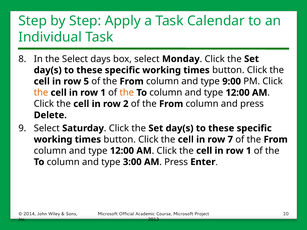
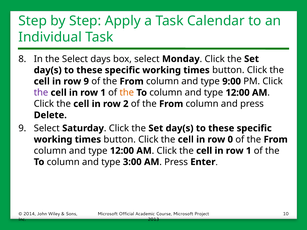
row 5: 5 -> 9
the at (41, 93) colour: orange -> purple
7: 7 -> 0
